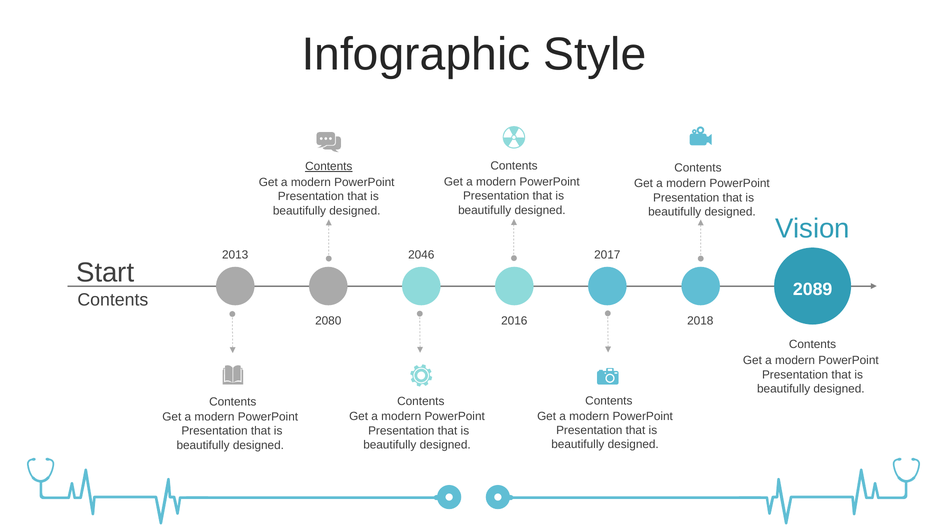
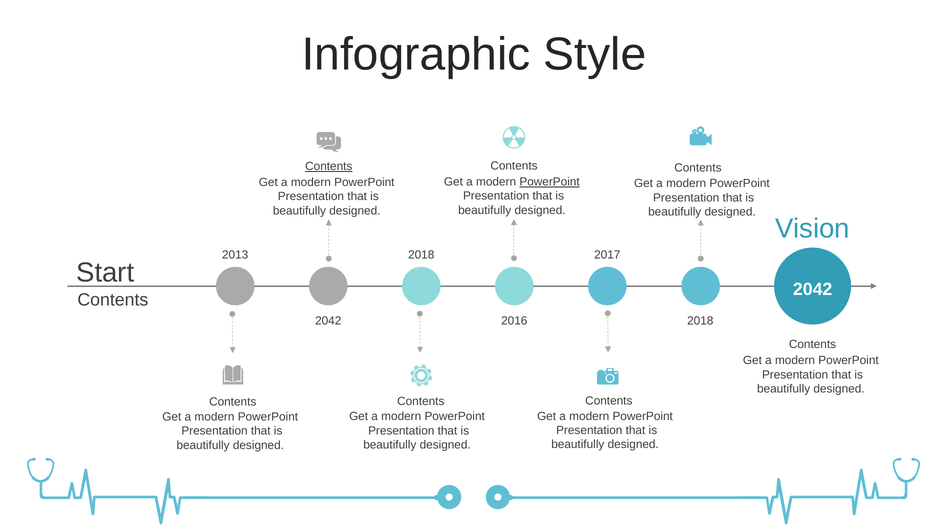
PowerPoint at (550, 182) underline: none -> present
2013 2046: 2046 -> 2018
2089 at (813, 289): 2089 -> 2042
2080 at (328, 321): 2080 -> 2042
